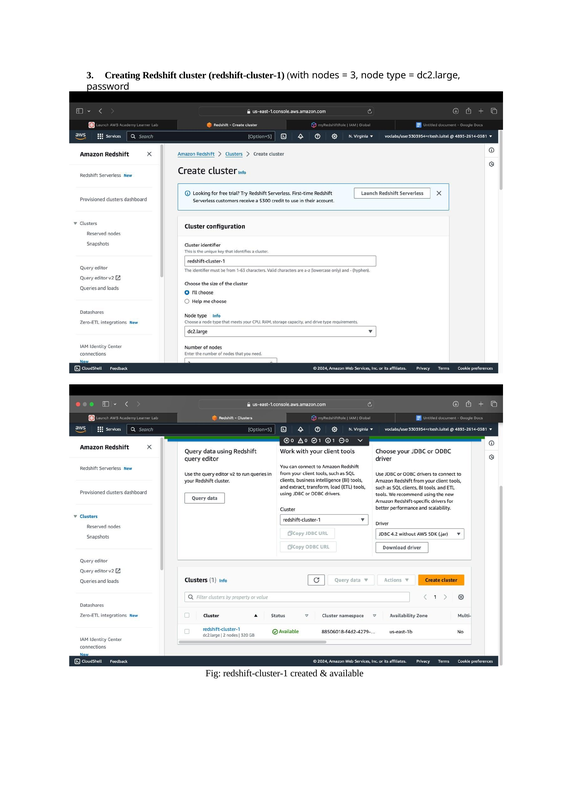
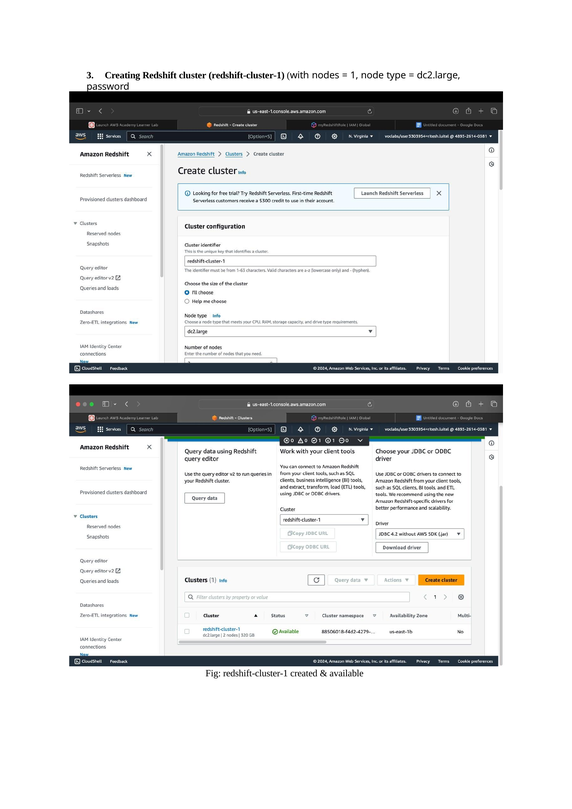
3 at (354, 75): 3 -> 1
